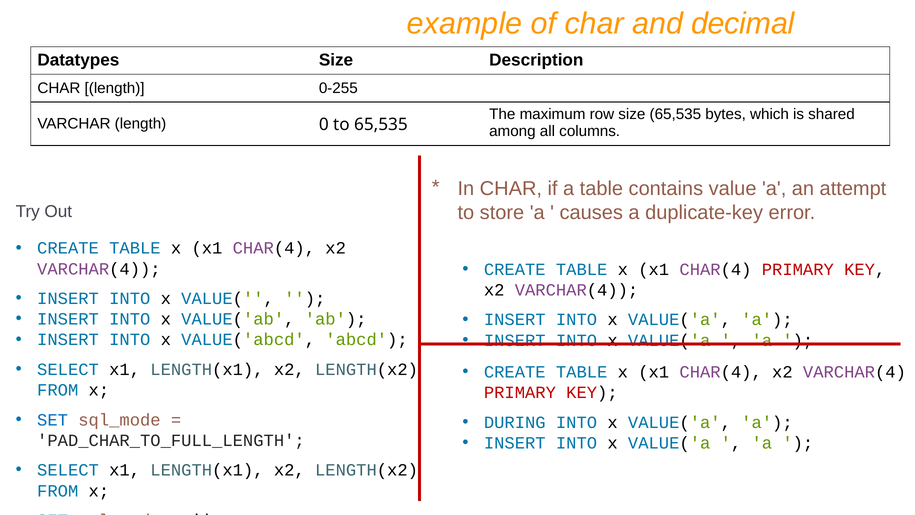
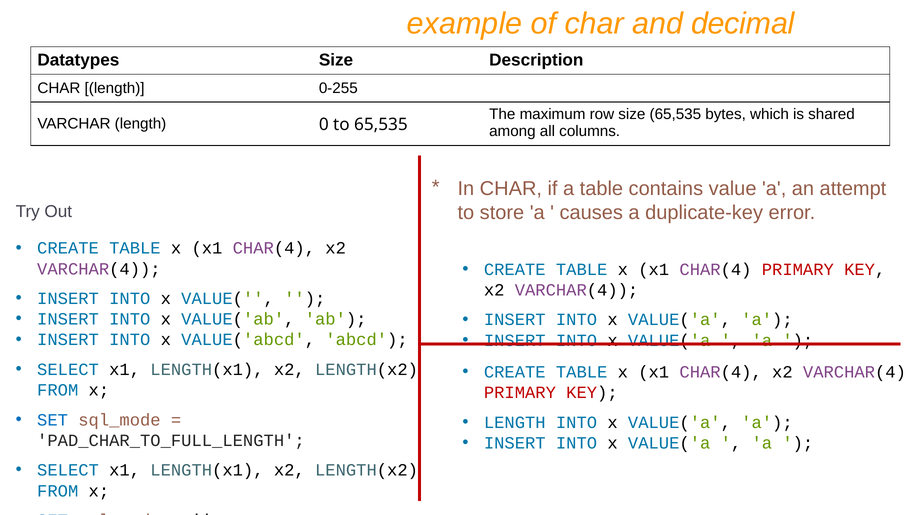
DURING at (515, 422): DURING -> LENGTH
